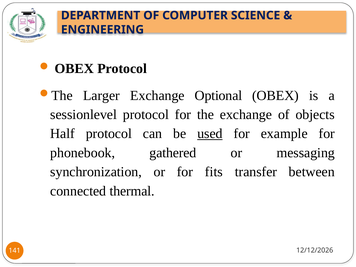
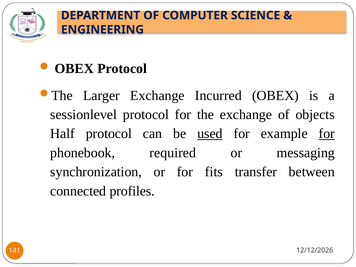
Optional: Optional -> Incurred
for at (327, 134) underline: none -> present
gathered: gathered -> required
thermal: thermal -> profiles
